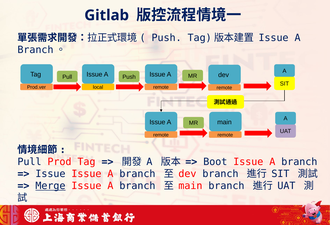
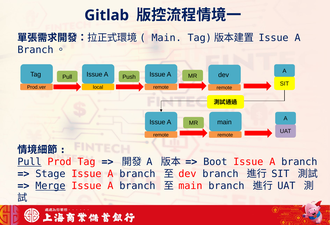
Push at (167, 38): Push -> Main
Pull at (29, 162) underline: none -> present
Issue at (50, 174): Issue -> Stage
